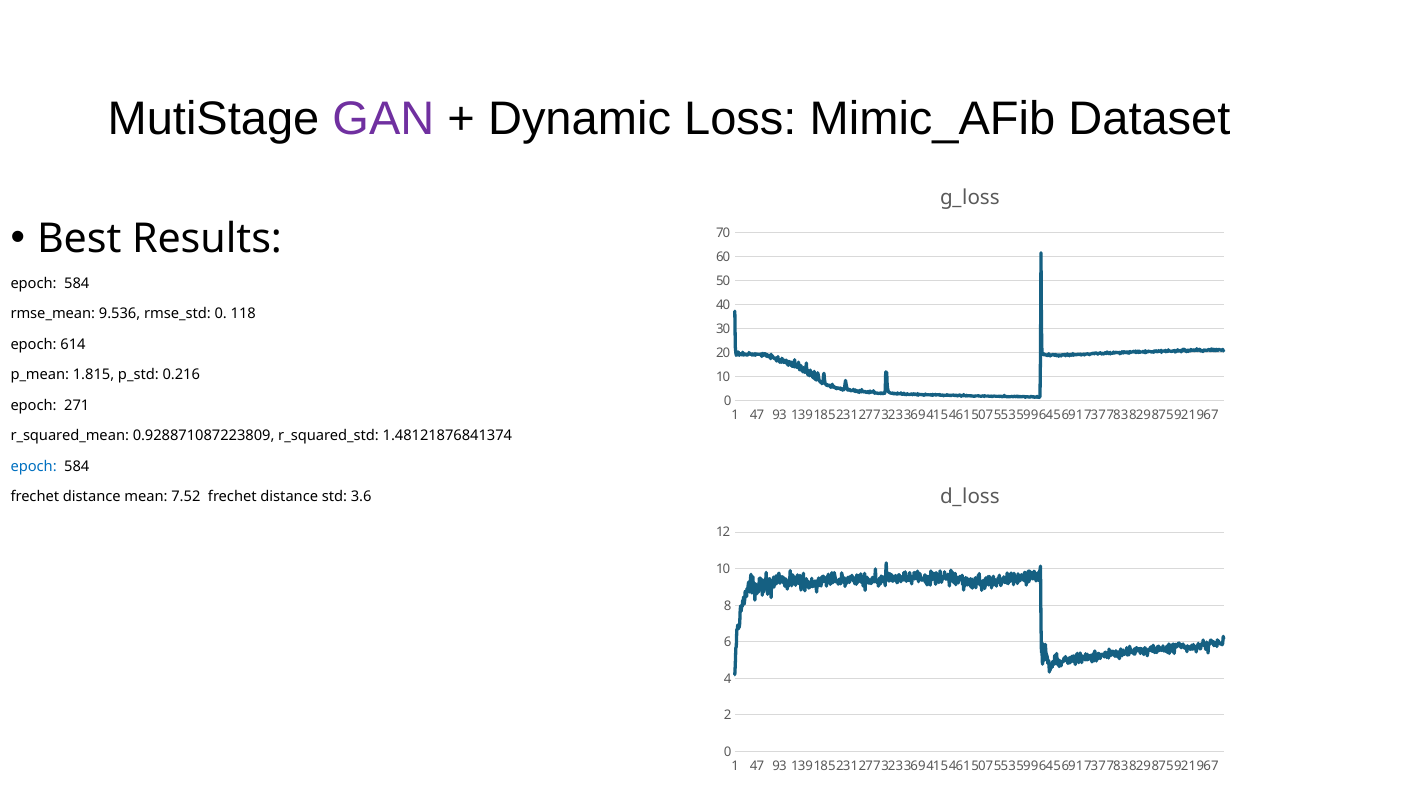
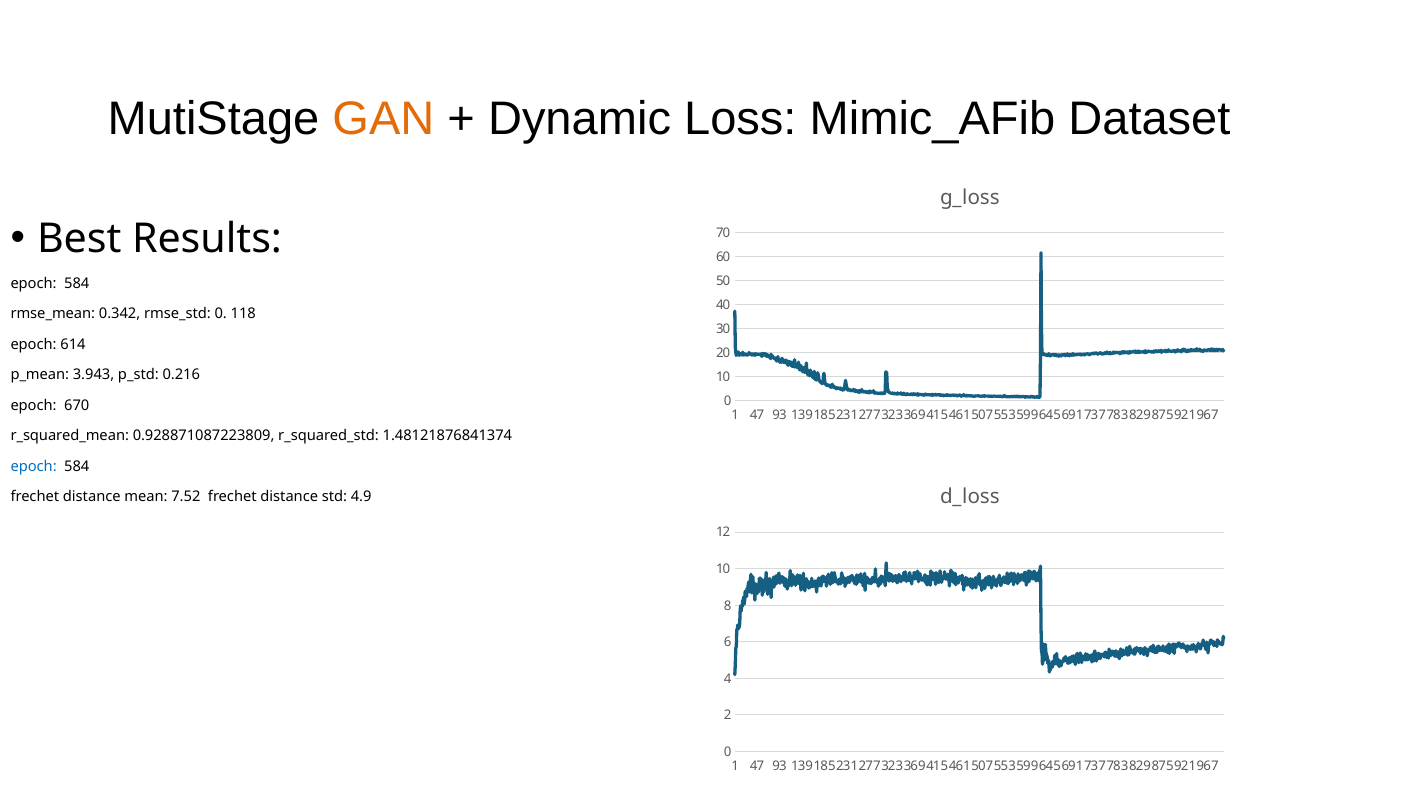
GAN colour: purple -> orange
9.536: 9.536 -> 0.342
1.815: 1.815 -> 3.943
271: 271 -> 670
3.6: 3.6 -> 4.9
